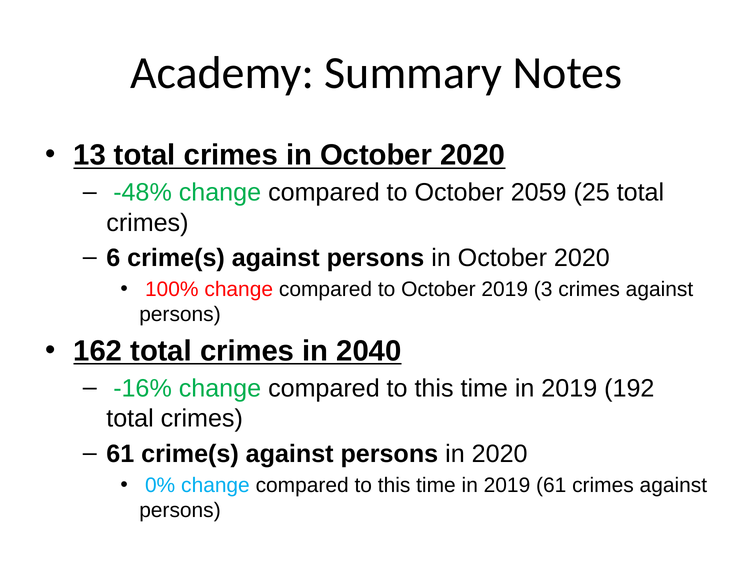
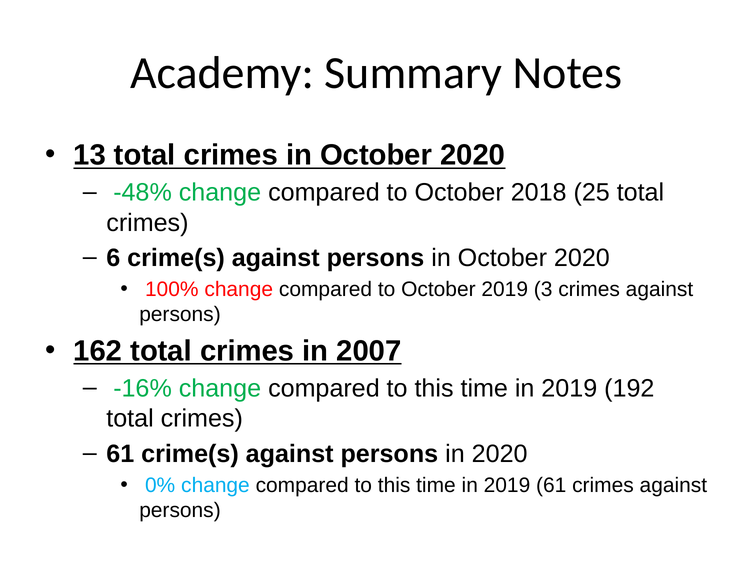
2059: 2059 -> 2018
2040: 2040 -> 2007
